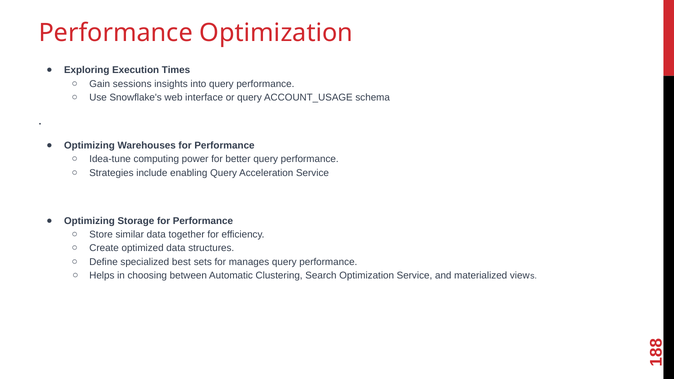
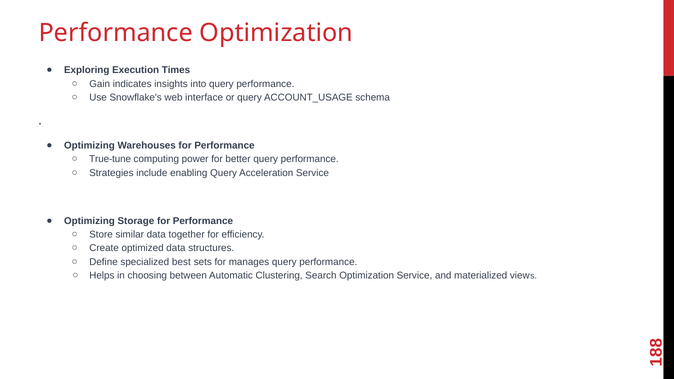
sessions: sessions -> indicates
Idea-tune: Idea-tune -> True-tune
